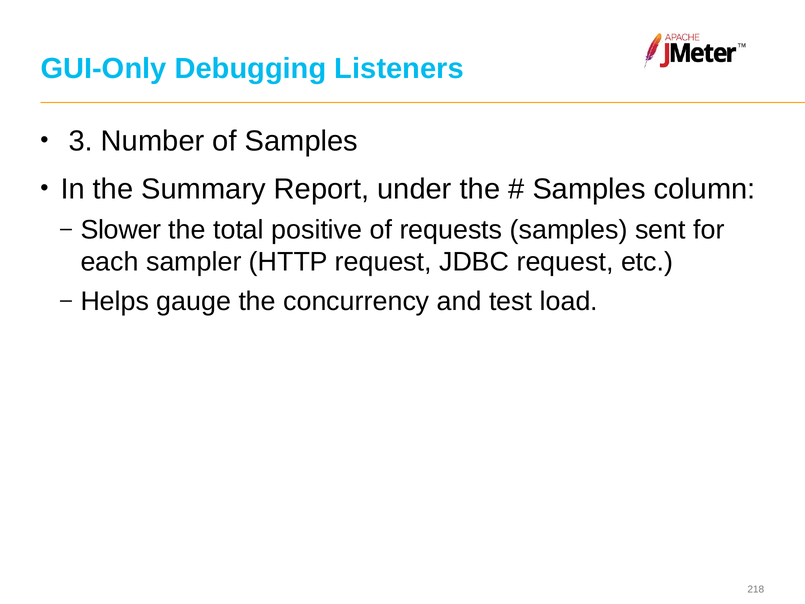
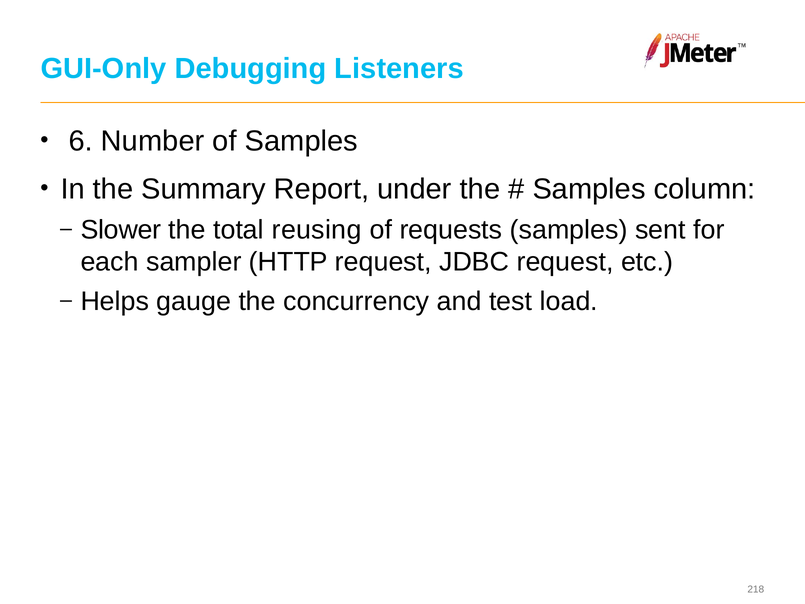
3: 3 -> 6
positive: positive -> reusing
